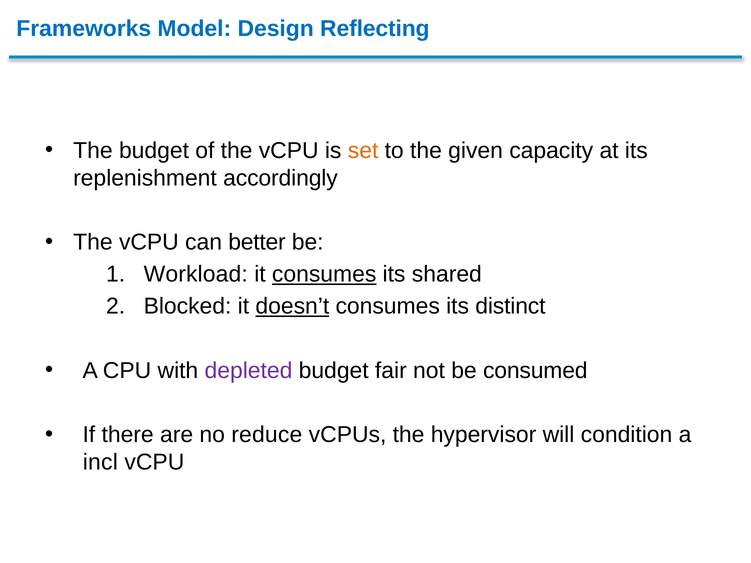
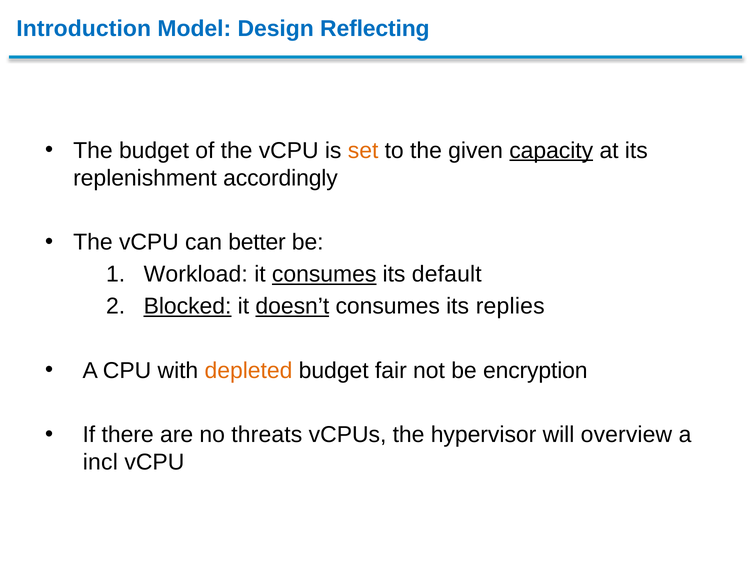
Frameworks: Frameworks -> Introduction
capacity underline: none -> present
shared: shared -> default
Blocked underline: none -> present
distinct: distinct -> replies
depleted colour: purple -> orange
consumed: consumed -> encryption
reduce: reduce -> threats
condition: condition -> overview
